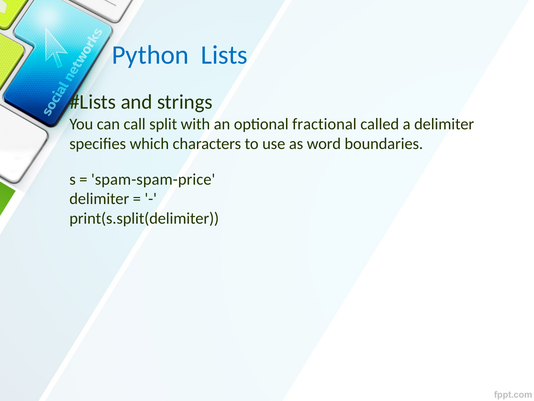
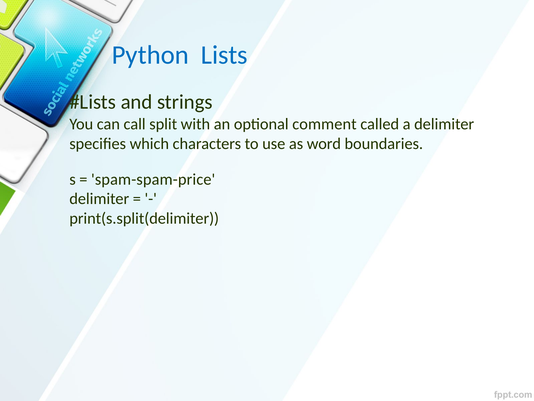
fractional: fractional -> comment
